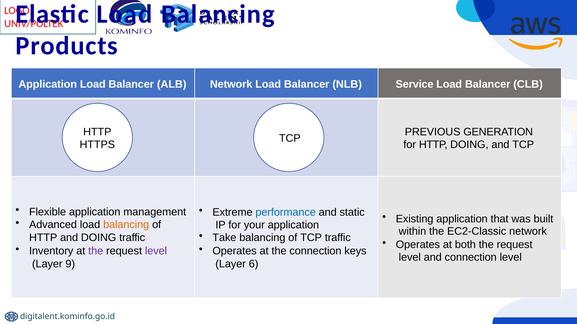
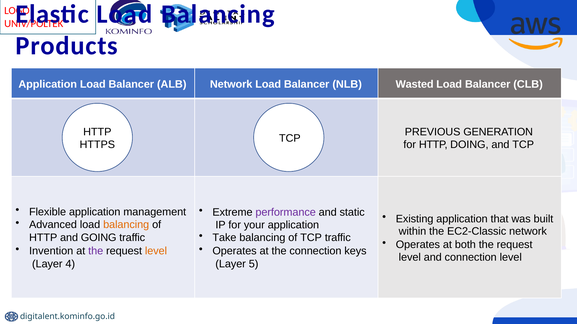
Service: Service -> Wasted
performance colour: blue -> purple
and DOING: DOING -> GOING
Inventory: Inventory -> Invention
level at (156, 251) colour: purple -> orange
9: 9 -> 4
6: 6 -> 5
